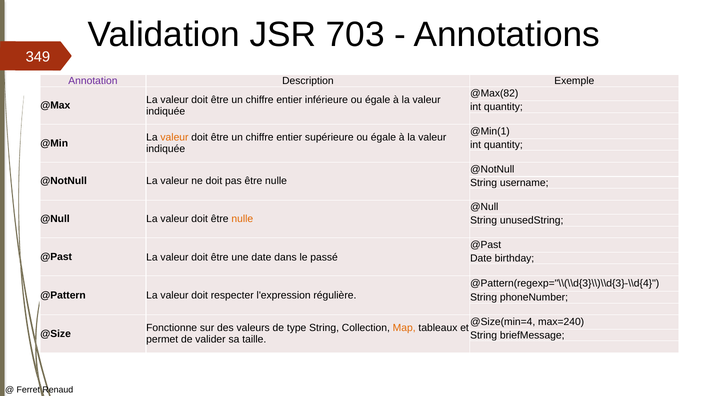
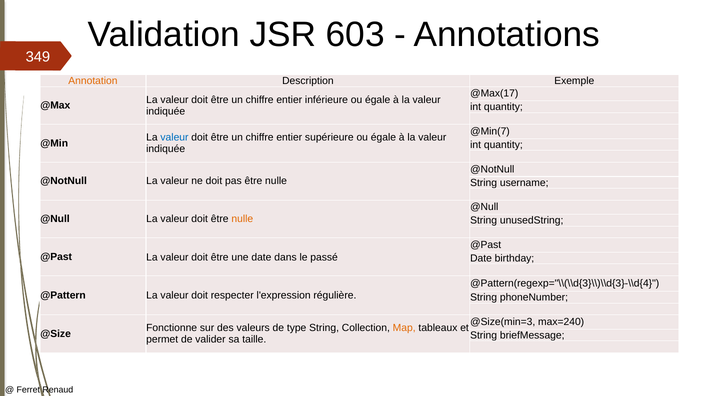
703: 703 -> 603
Annotation colour: purple -> orange
@Max(82: @Max(82 -> @Max(17
@Min(1: @Min(1 -> @Min(7
valeur at (174, 138) colour: orange -> blue
@Size(min=4: @Size(min=4 -> @Size(min=3
